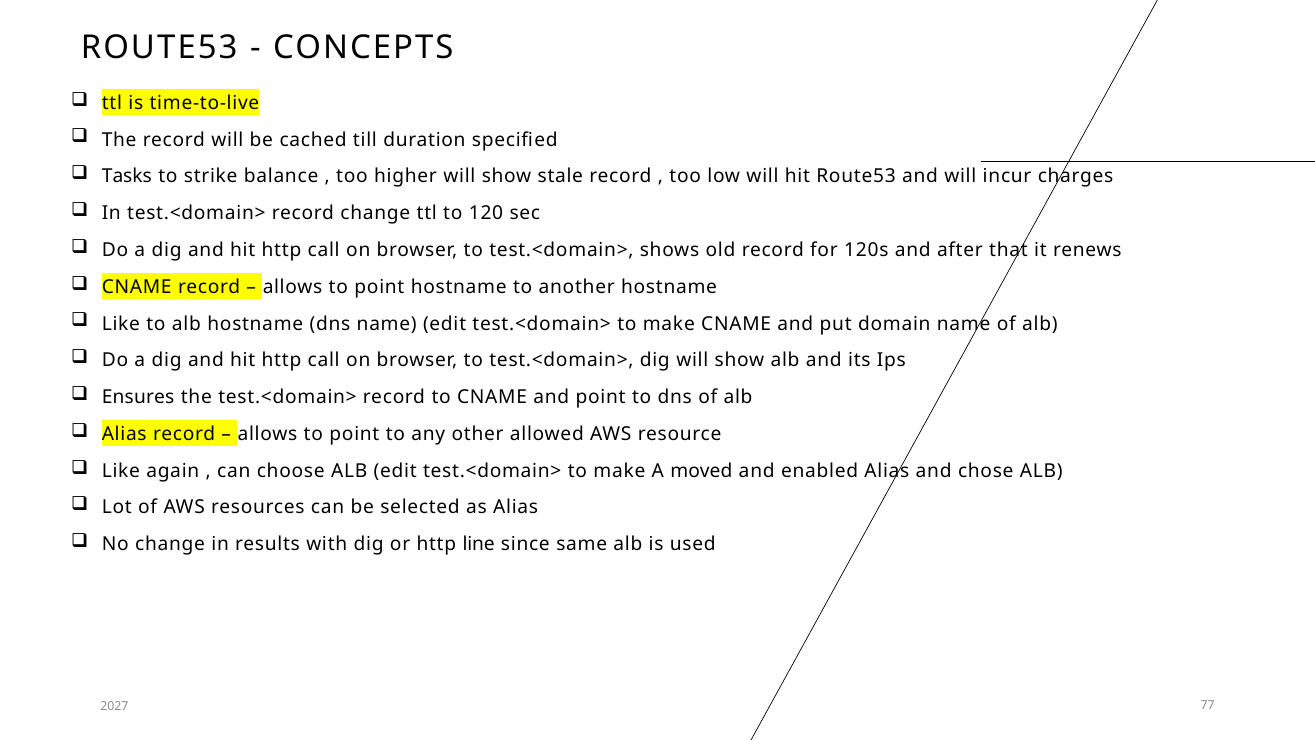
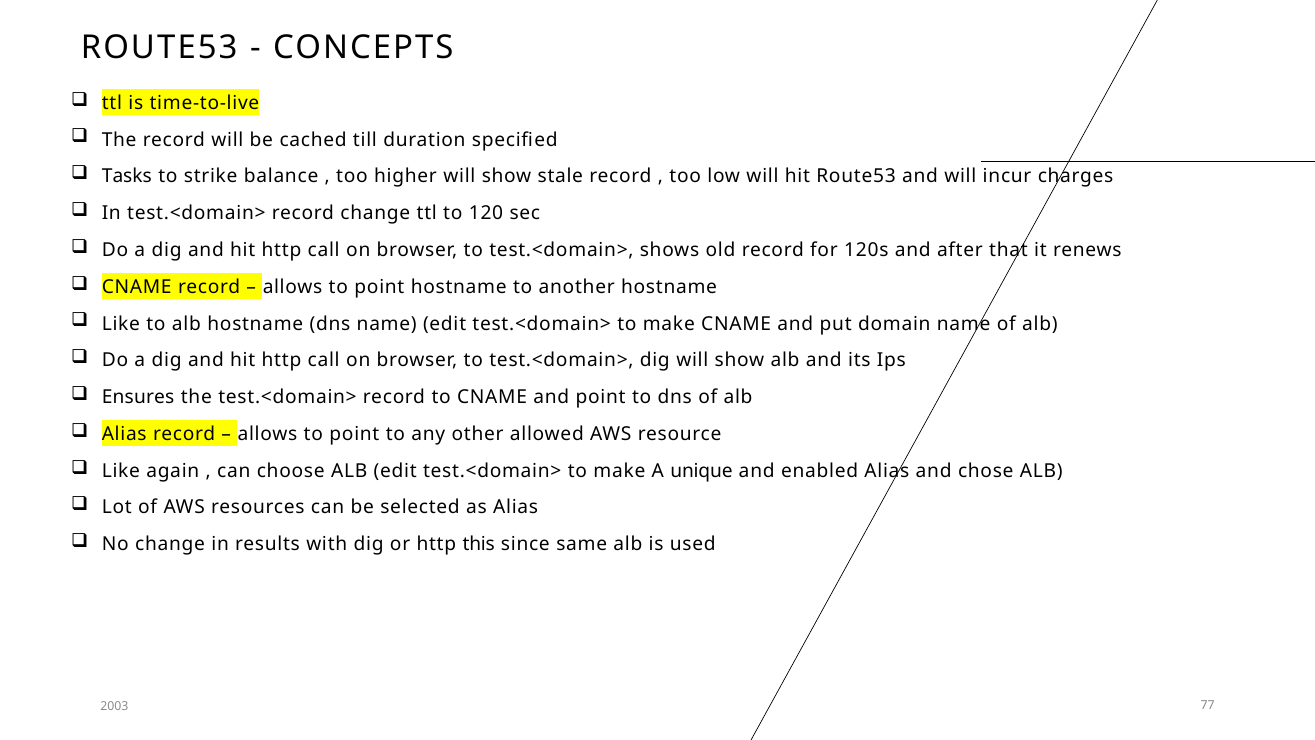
moved: moved -> unique
line: line -> this
2027: 2027 -> 2003
